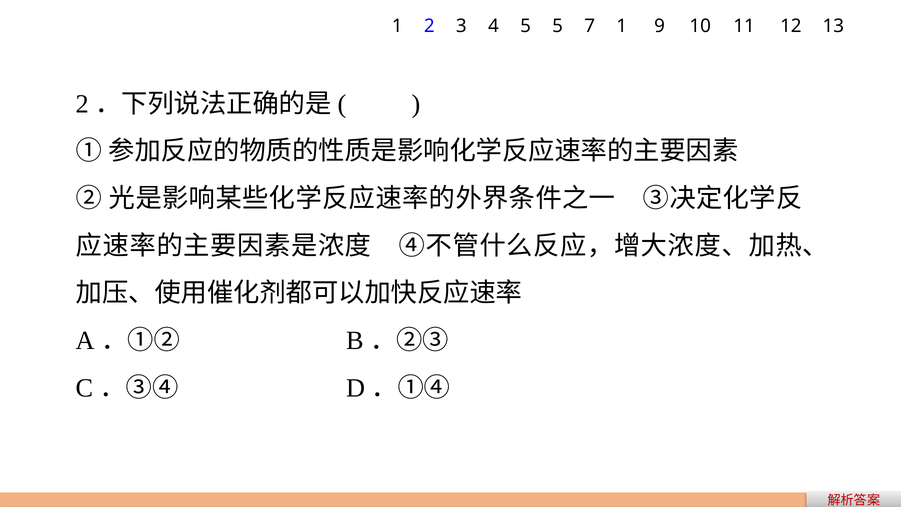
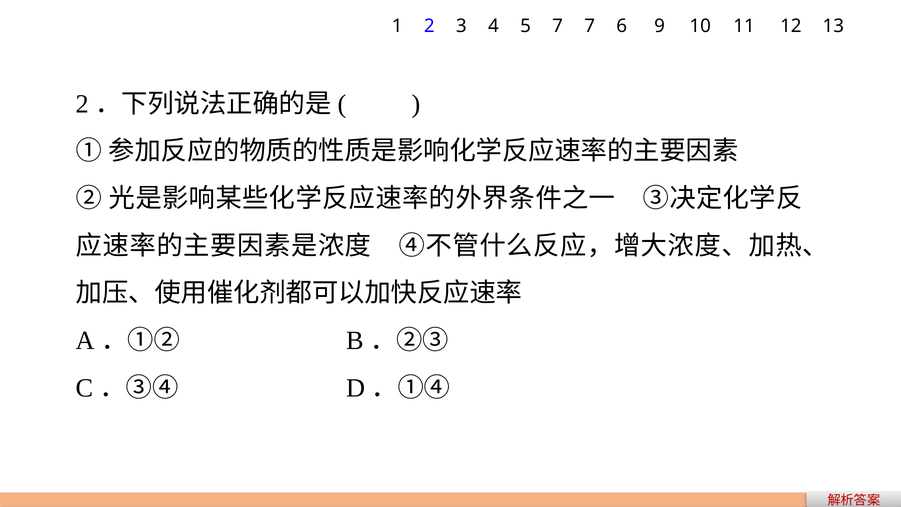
5 5: 5 -> 7
7 1: 1 -> 6
